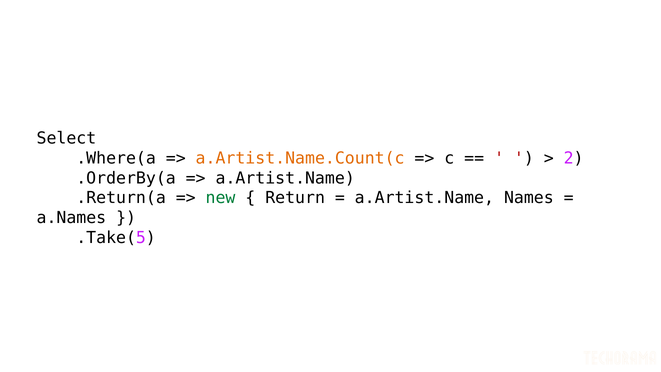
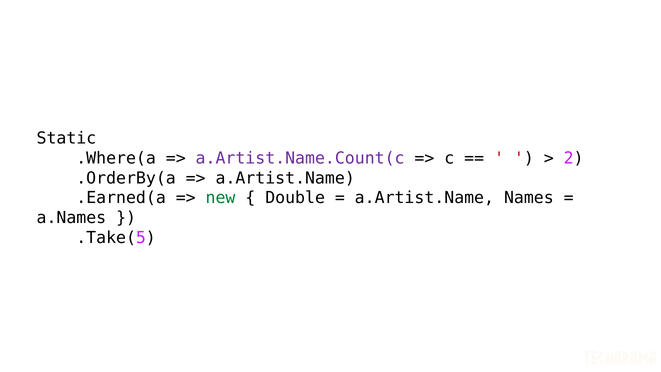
Select: Select -> Static
a.Artist.Name.Count(c colour: orange -> purple
.Return(a: .Return(a -> .Earned(a
Return: Return -> Double
